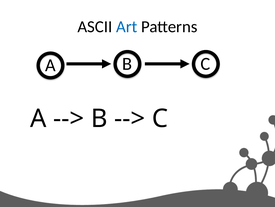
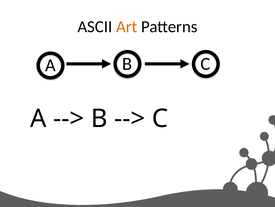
Art colour: blue -> orange
